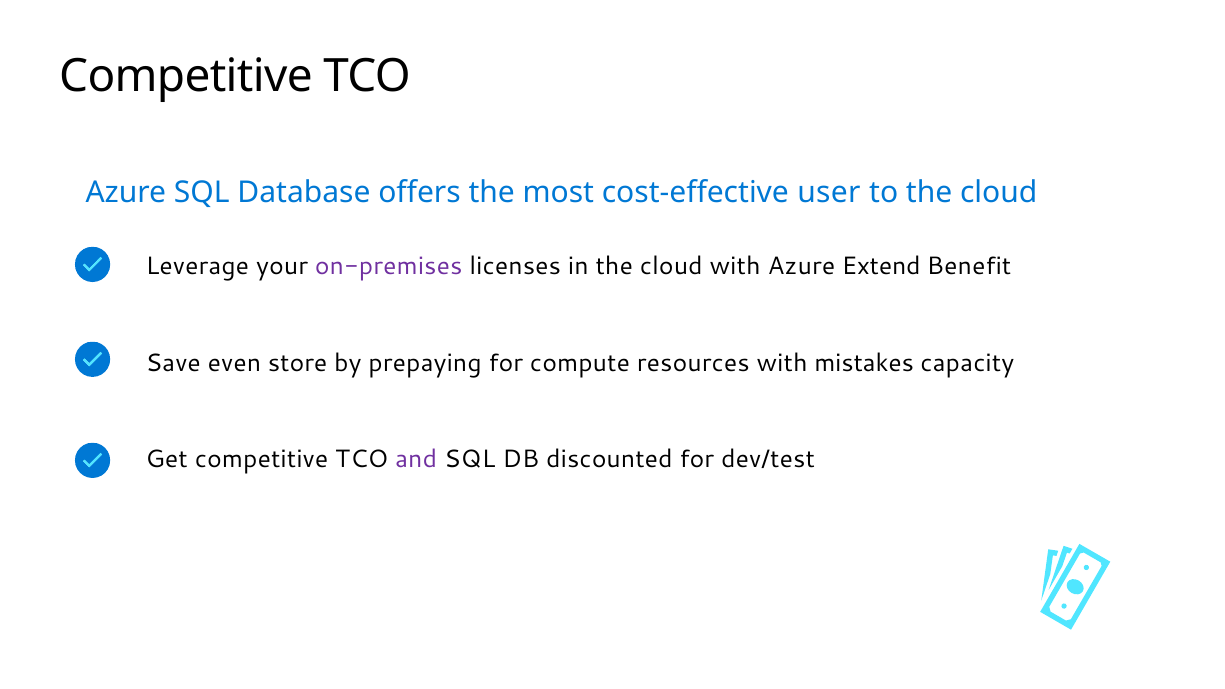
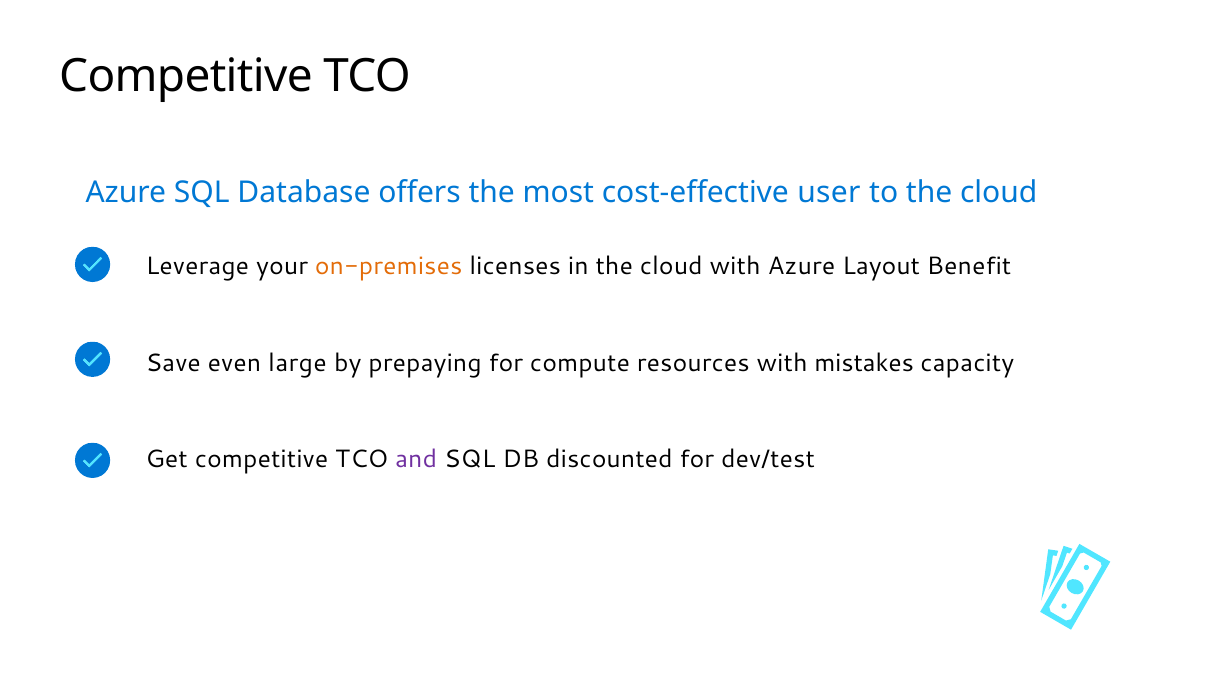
on-premises colour: purple -> orange
Extend: Extend -> Layout
store: store -> large
